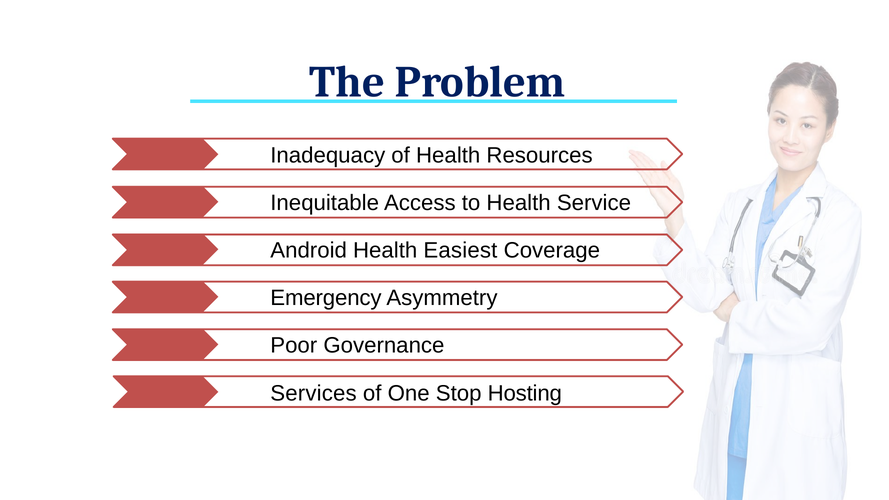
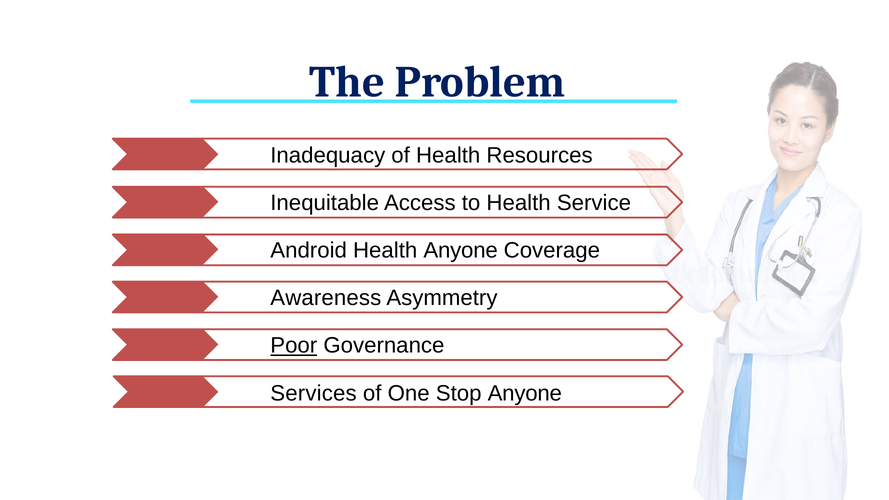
Health Easiest: Easiest -> Anyone
Emergency: Emergency -> Awareness
Poor underline: none -> present
Stop Hosting: Hosting -> Anyone
